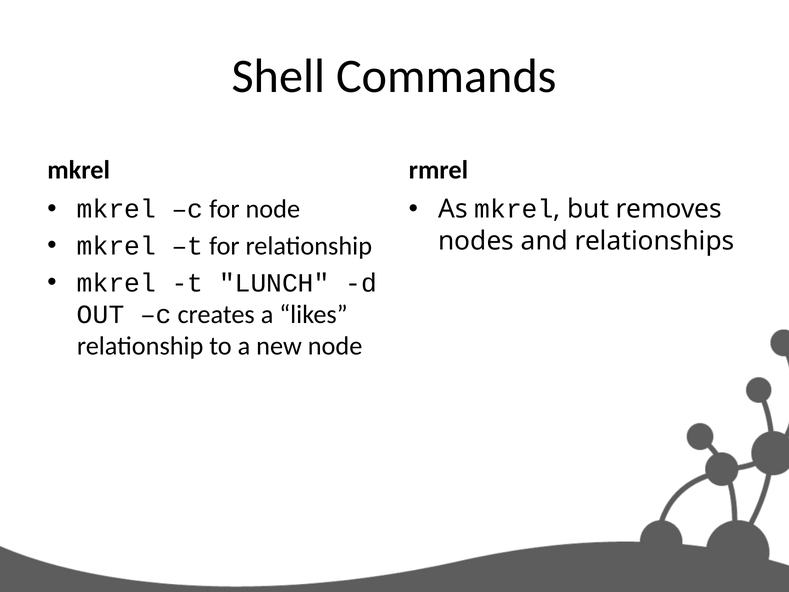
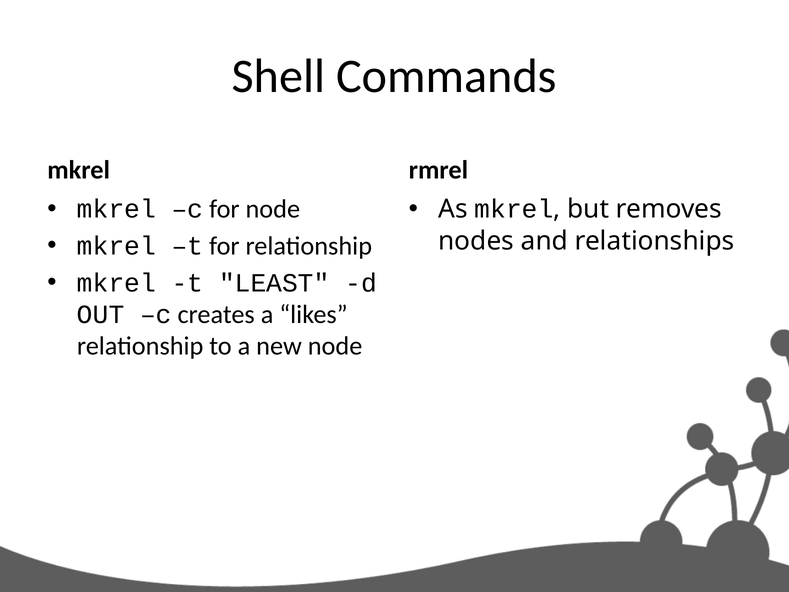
LUNCH: LUNCH -> LEAST
